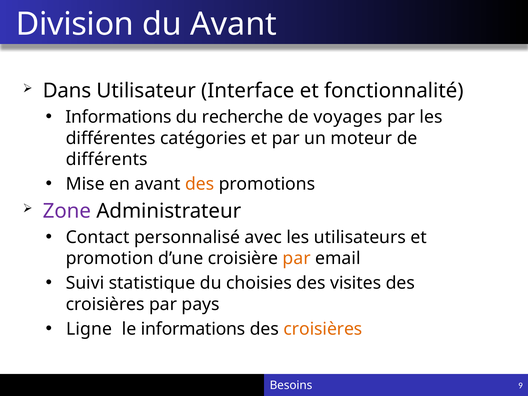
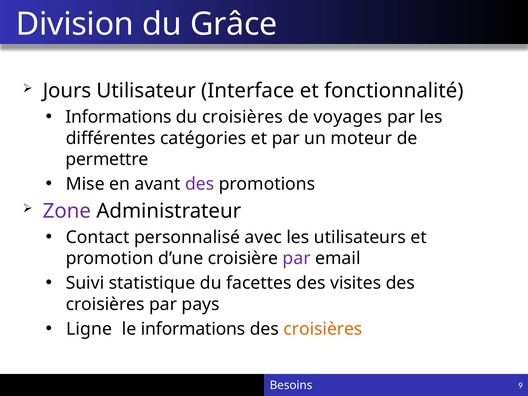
du Avant: Avant -> Grâce
Dans: Dans -> Jours
du recherche: recherche -> croisières
différents: différents -> permettre
des at (200, 184) colour: orange -> purple
par at (297, 258) colour: orange -> purple
choisies: choisies -> facettes
